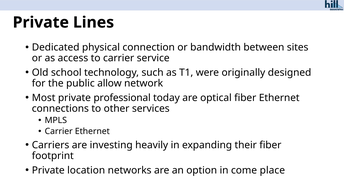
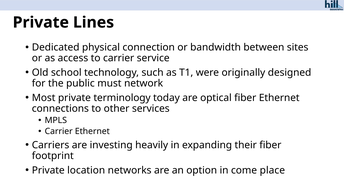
allow: allow -> must
professional: professional -> terminology
